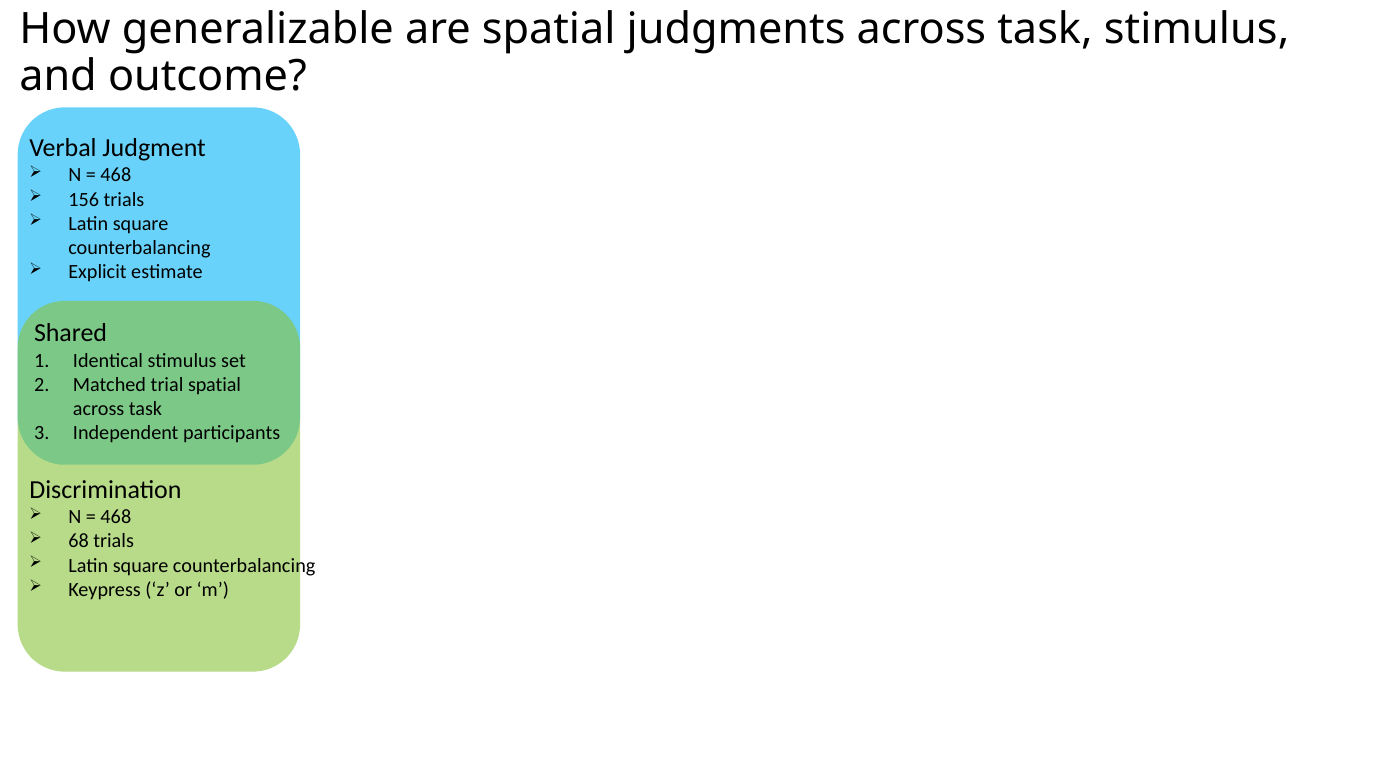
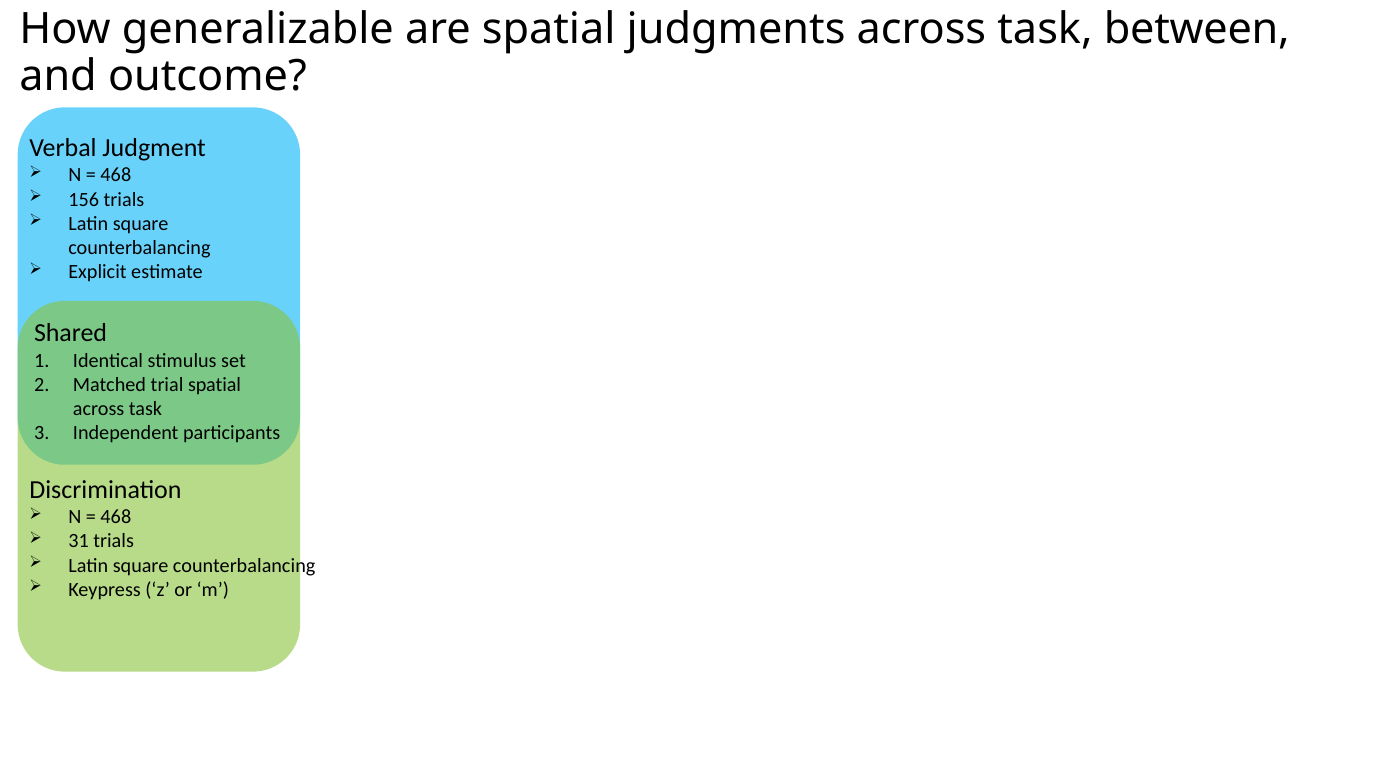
task stimulus: stimulus -> between
68: 68 -> 31
